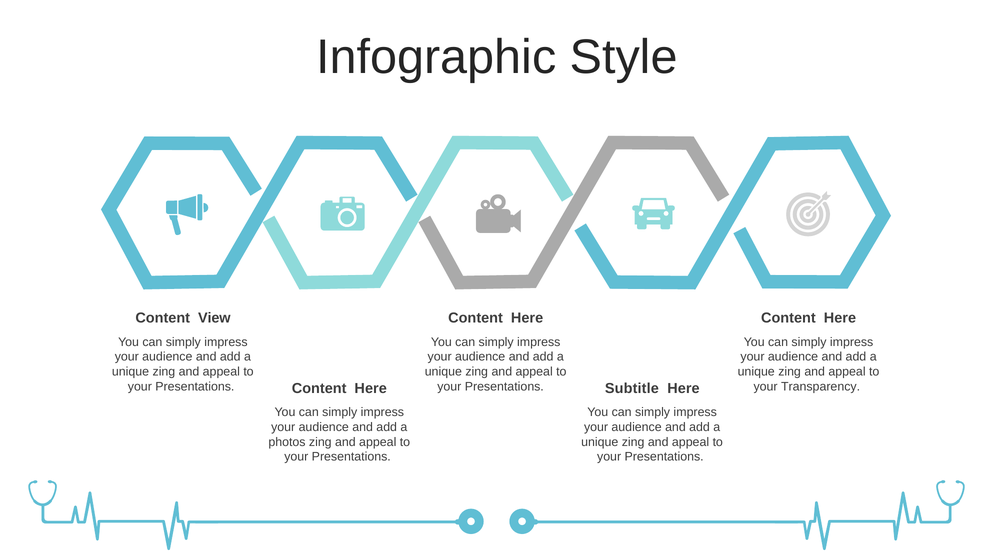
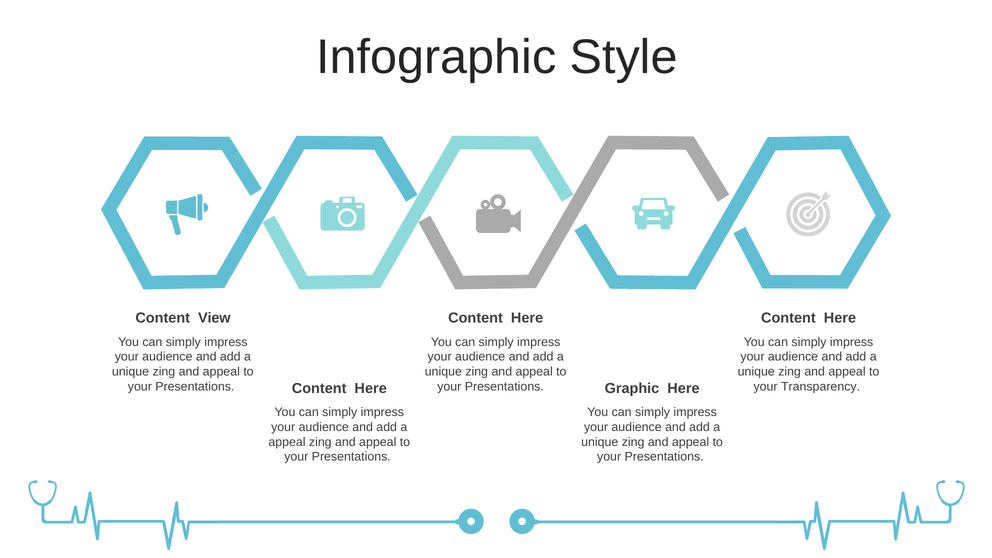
Subtitle: Subtitle -> Graphic
photos at (287, 442): photos -> appeal
